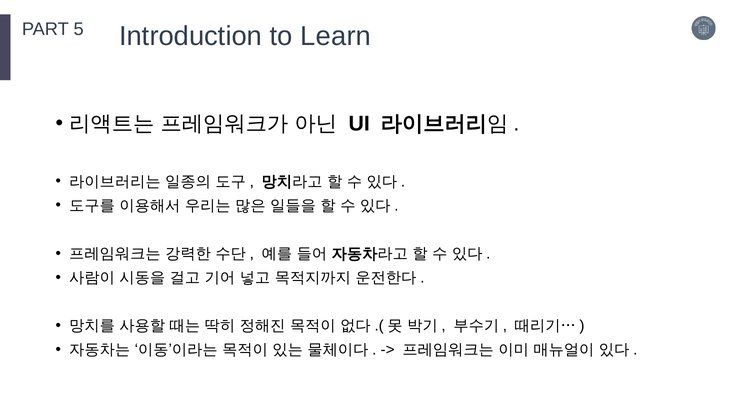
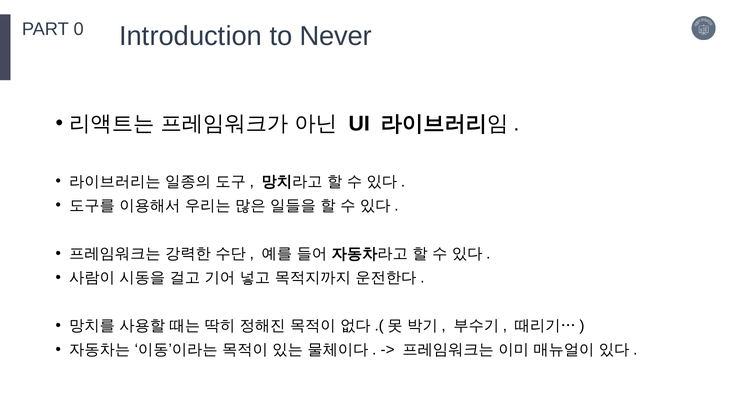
5: 5 -> 0
Learn: Learn -> Never
